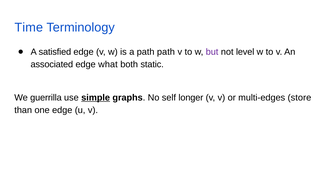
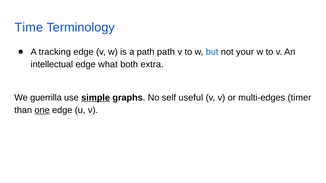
satisfied: satisfied -> tracking
but colour: purple -> blue
level: level -> your
associated: associated -> intellectual
static: static -> extra
longer: longer -> useful
store: store -> timer
one underline: none -> present
